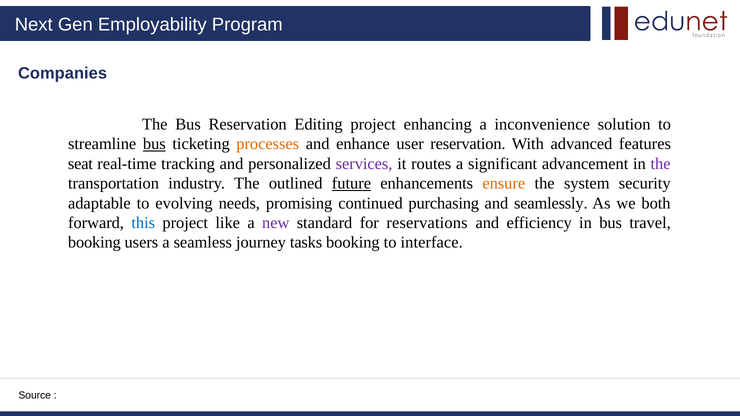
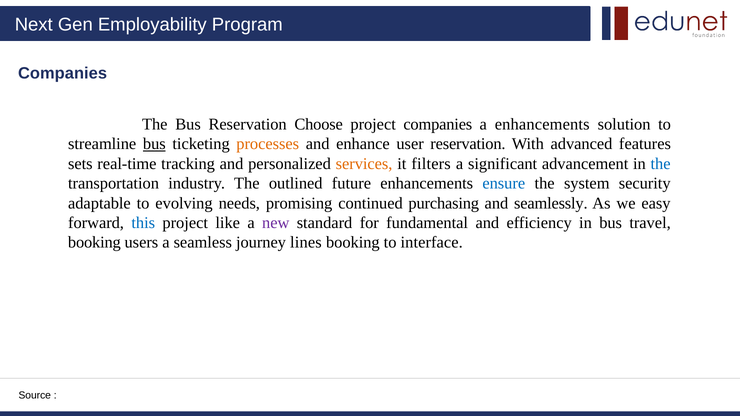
Editing: Editing -> Choose
project enhancing: enhancing -> companies
a inconvenience: inconvenience -> enhancements
seat: seat -> sets
services colour: purple -> orange
routes: routes -> filters
the at (661, 164) colour: purple -> blue
future underline: present -> none
ensure colour: orange -> blue
both: both -> easy
reservations: reservations -> fundamental
tasks: tasks -> lines
